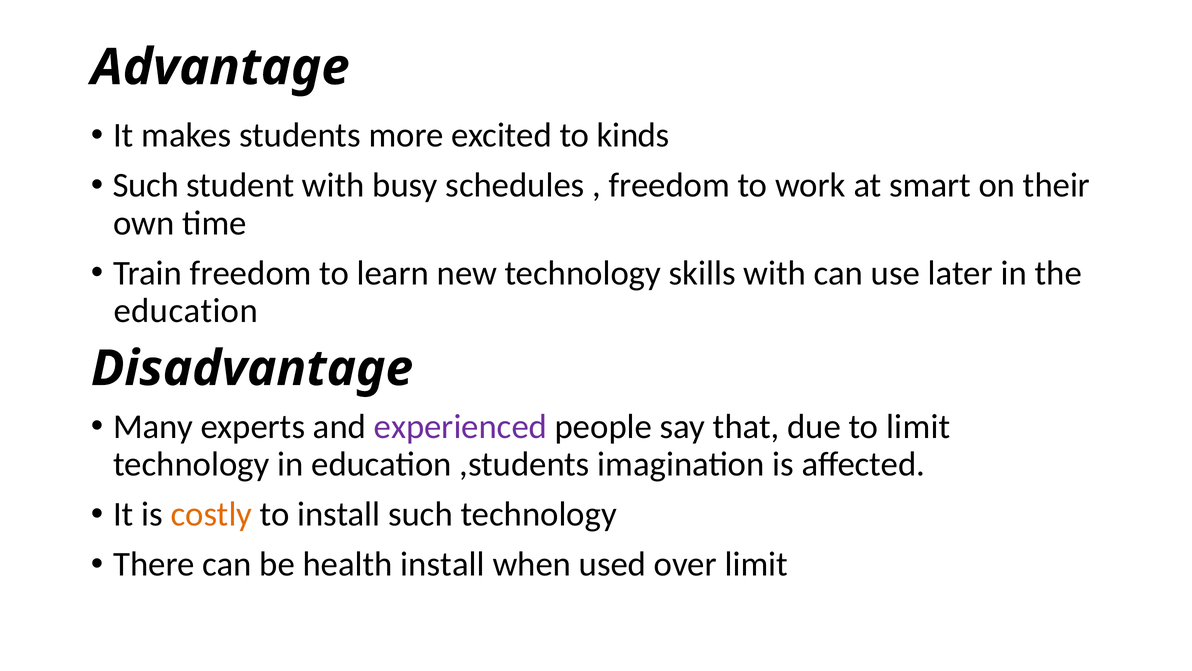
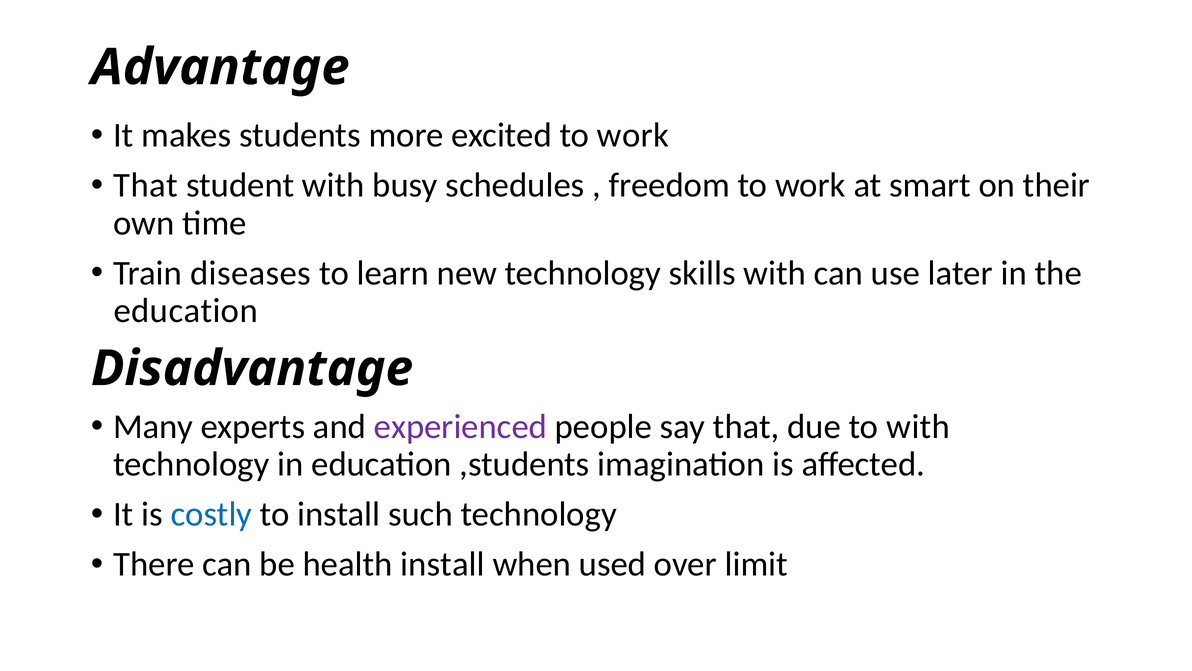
excited to kinds: kinds -> work
Such at (146, 185): Such -> That
Train freedom: freedom -> diseases
to limit: limit -> with
costly colour: orange -> blue
